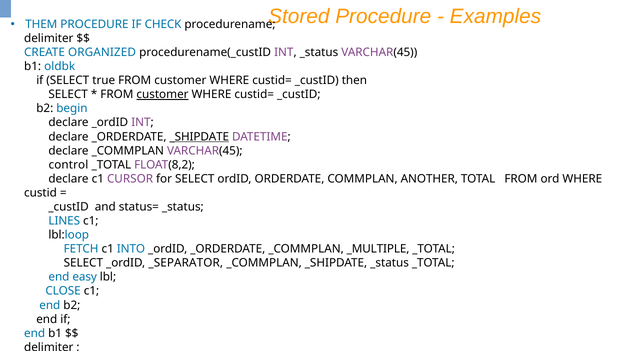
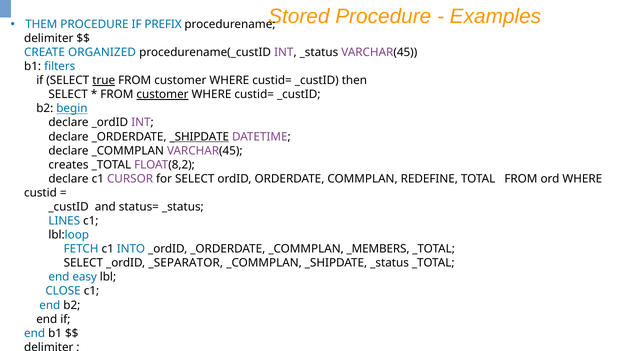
CHECK: CHECK -> PREFIX
oldbk: oldbk -> filters
true underline: none -> present
begin underline: none -> present
control: control -> creates
ANOTHER: ANOTHER -> REDEFINE
_MULTIPLE: _MULTIPLE -> _MEMBERS
